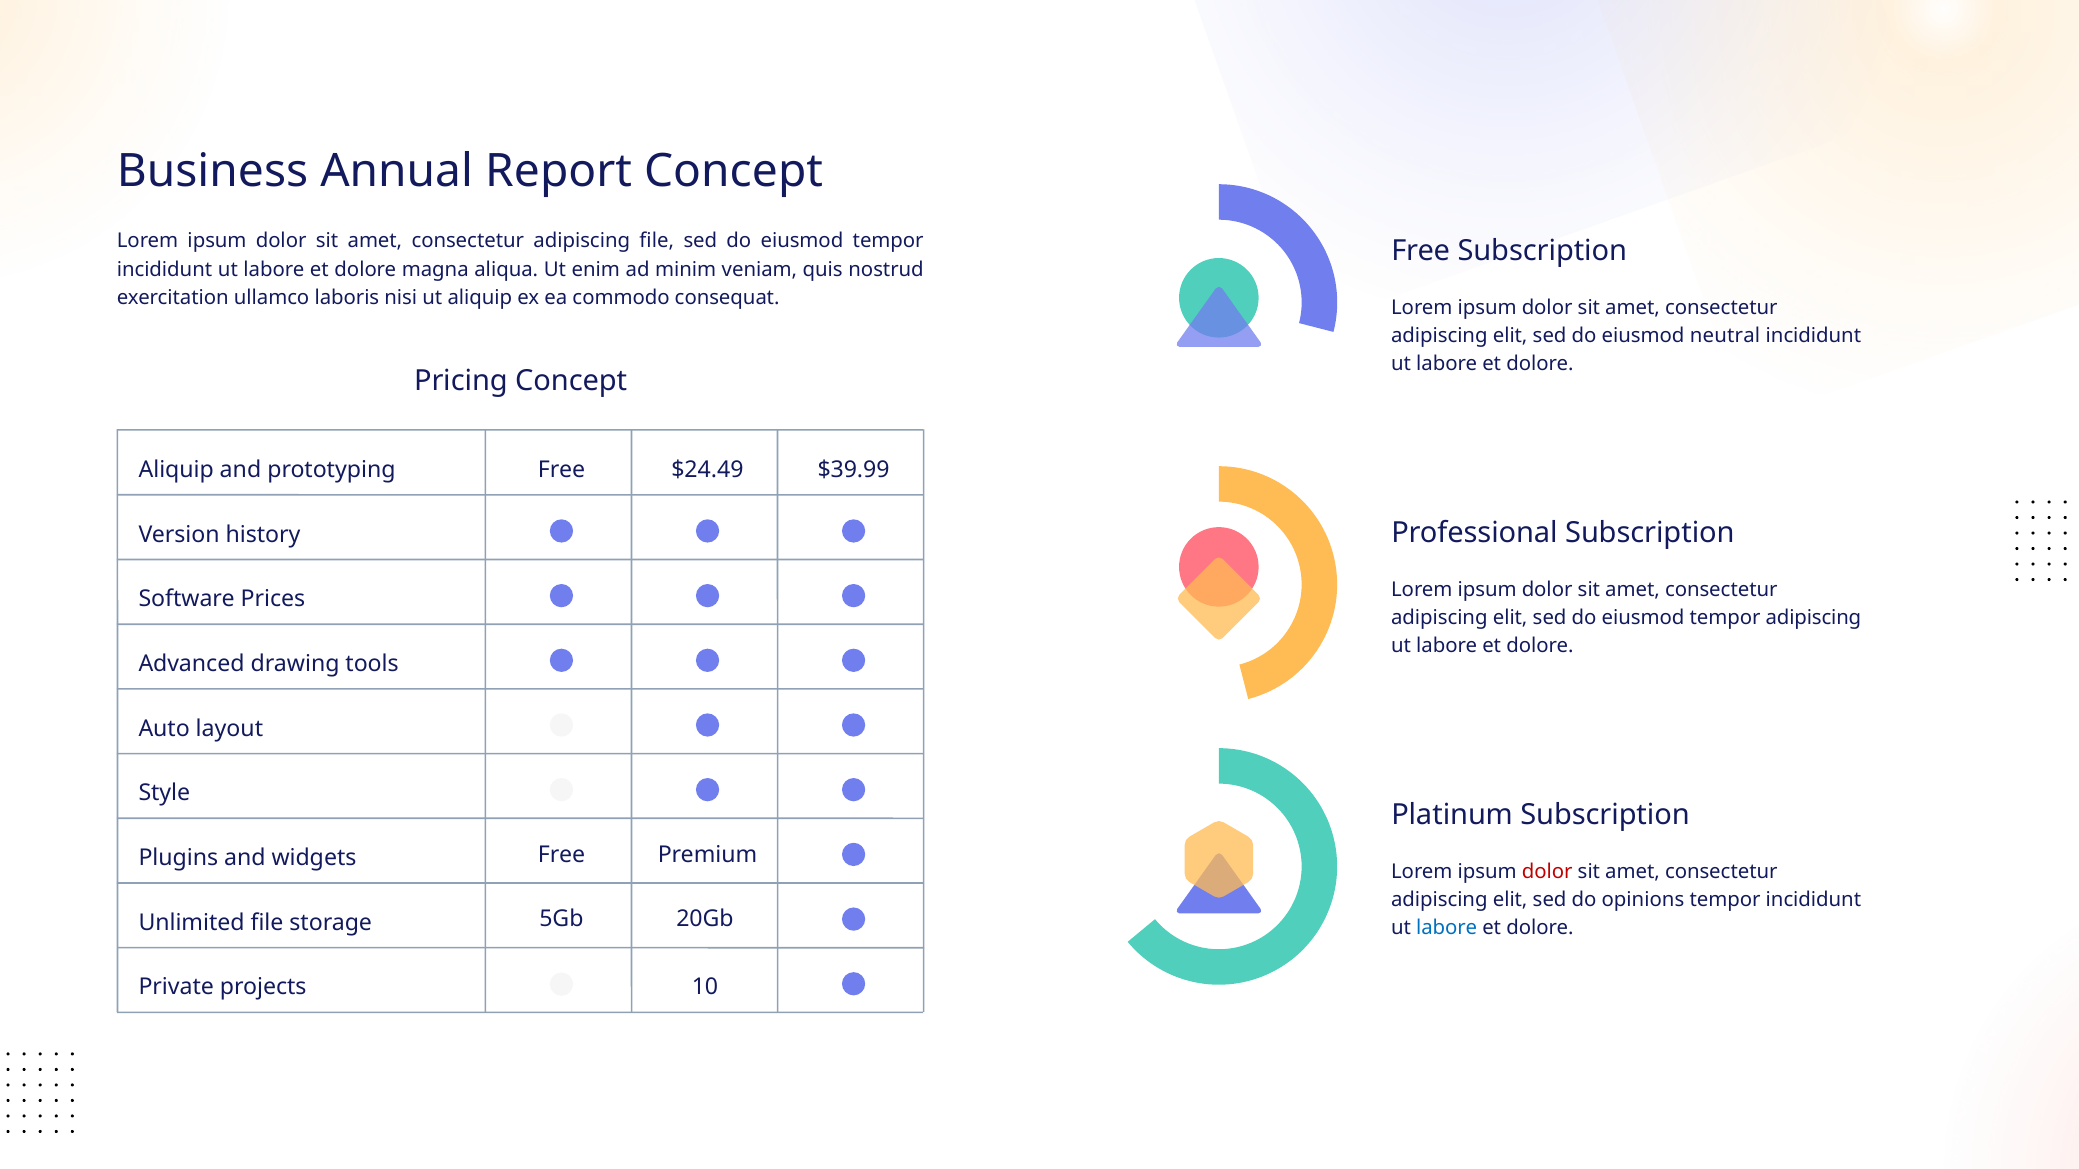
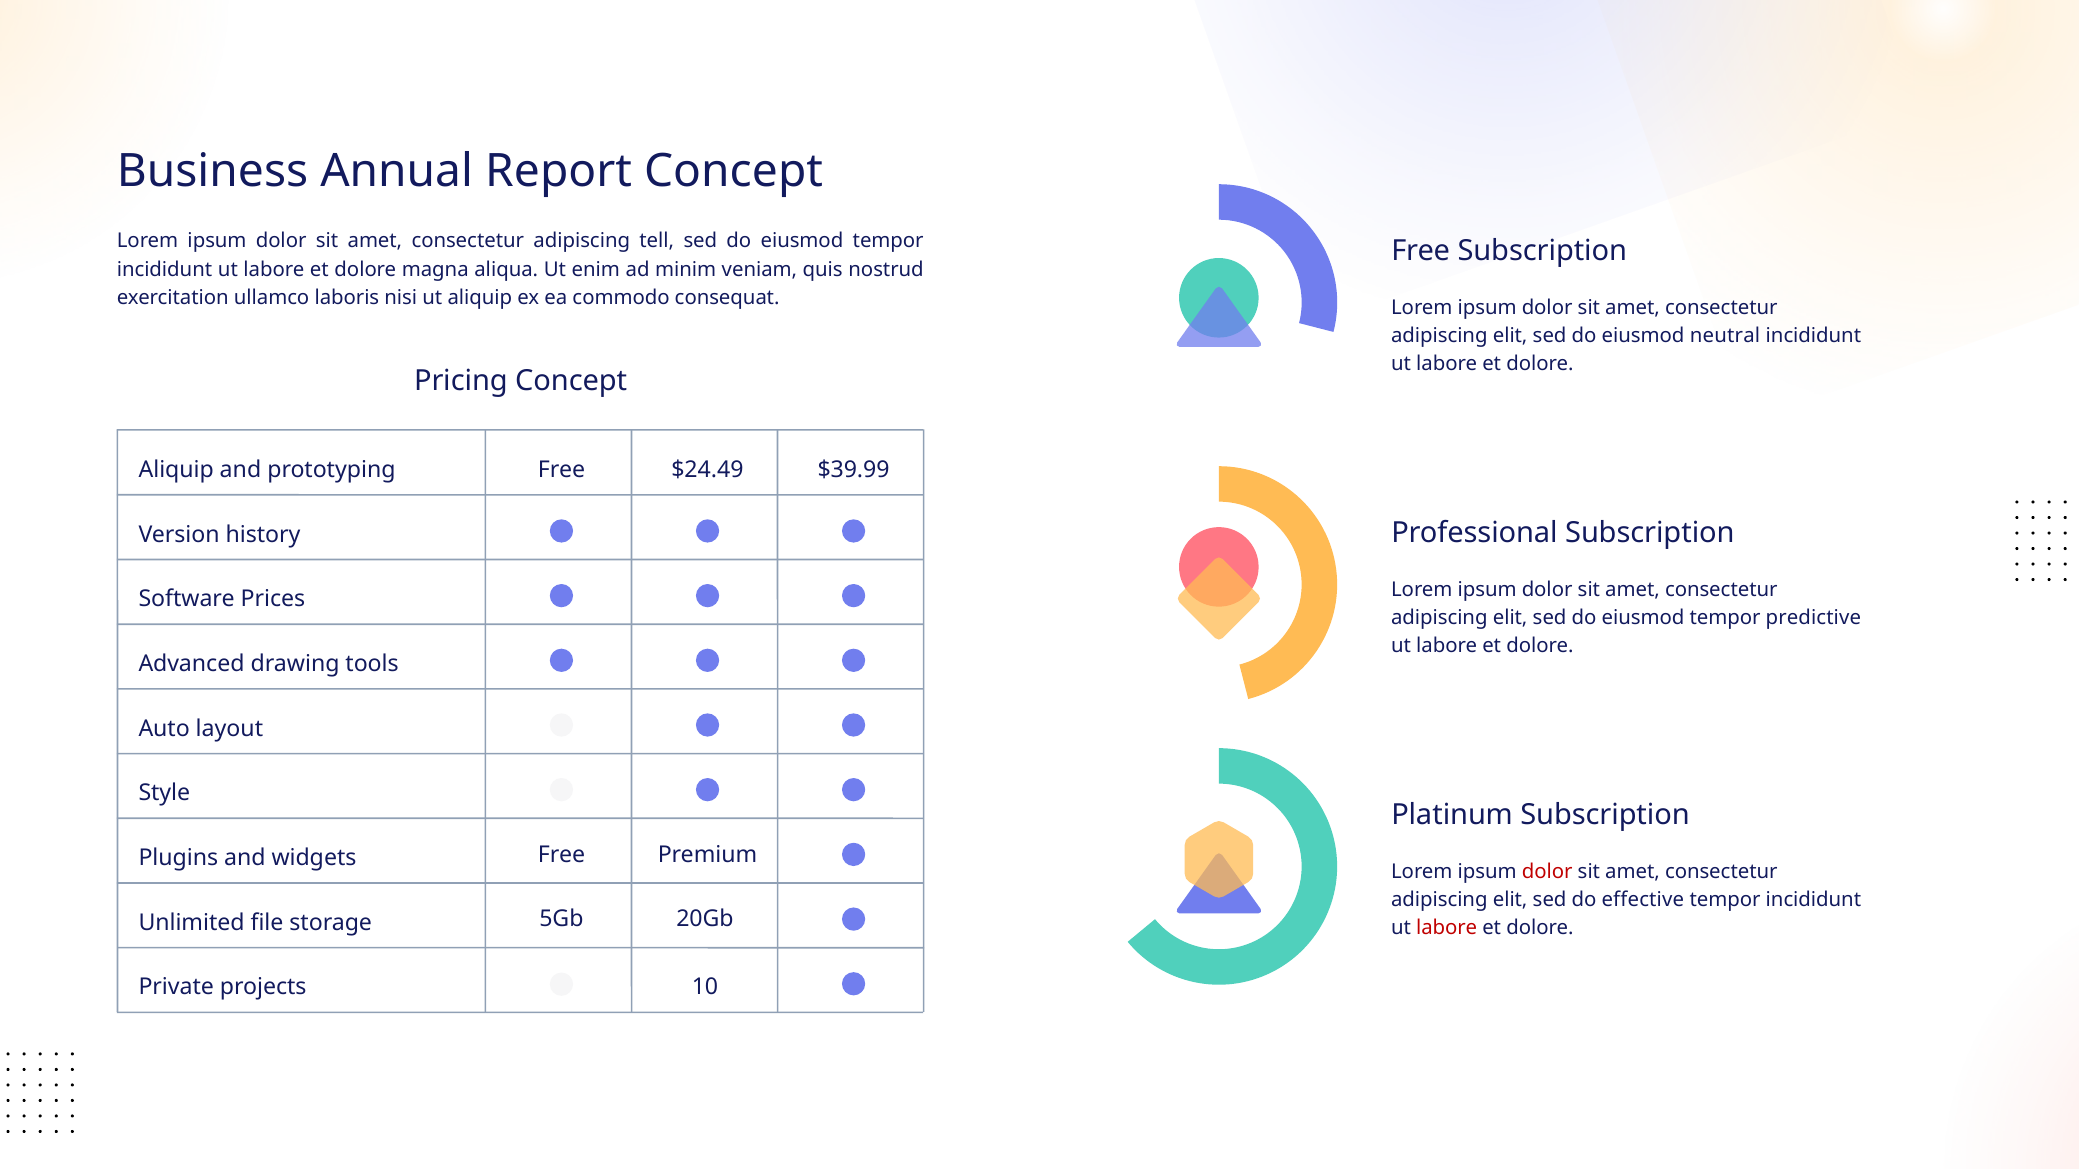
adipiscing file: file -> tell
tempor adipiscing: adipiscing -> predictive
opinions: opinions -> effective
labore at (1447, 929) colour: blue -> red
